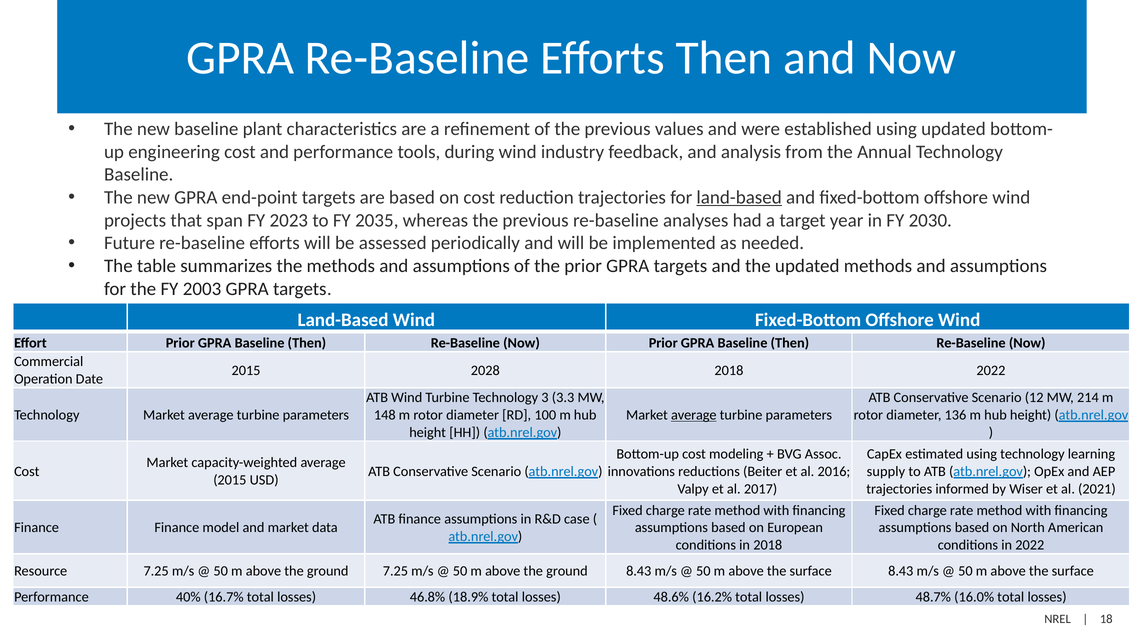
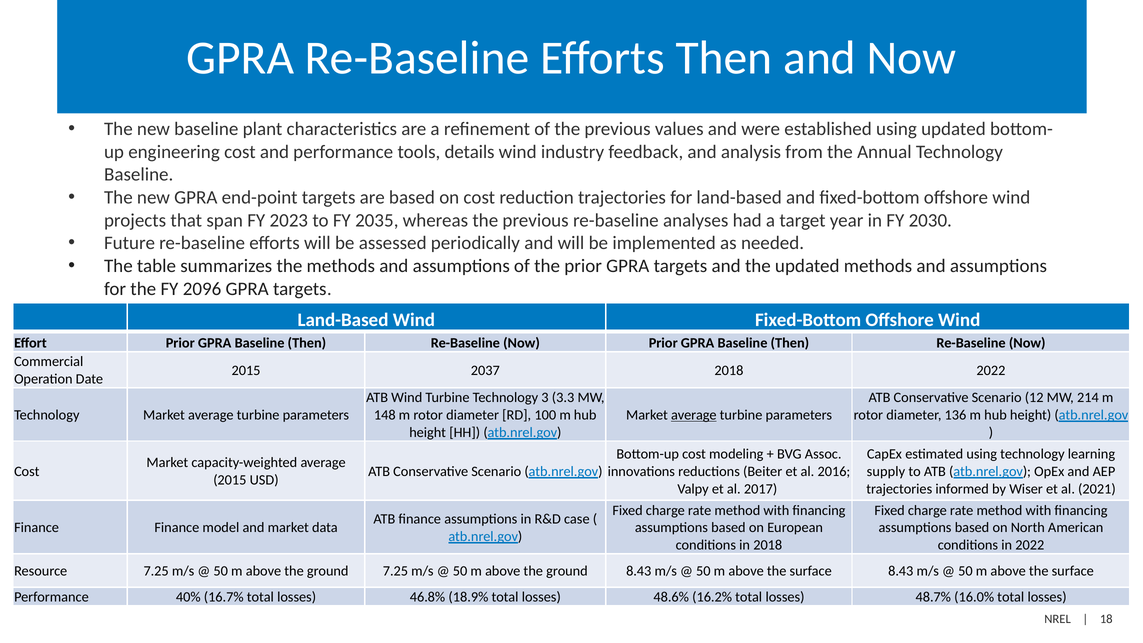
during: during -> details
land-based at (739, 197) underline: present -> none
2003: 2003 -> 2096
2028: 2028 -> 2037
